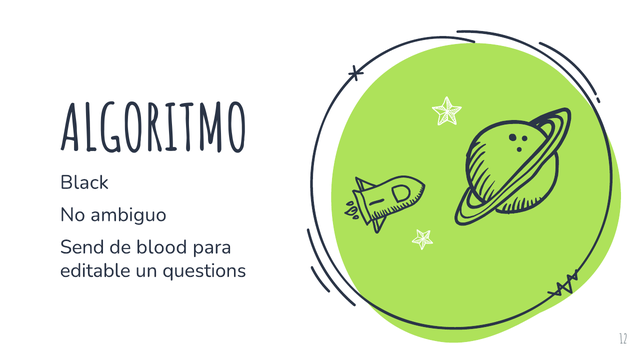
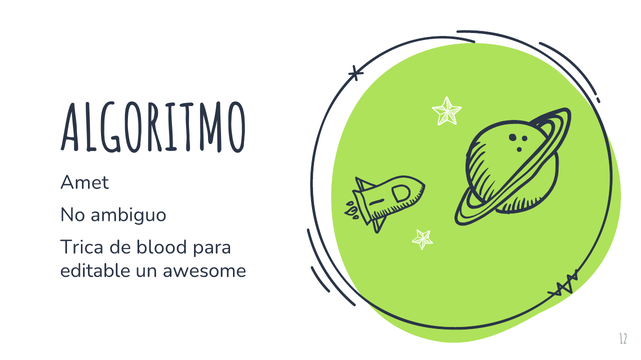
Black: Black -> Amet
Send: Send -> Trica
questions: questions -> awesome
